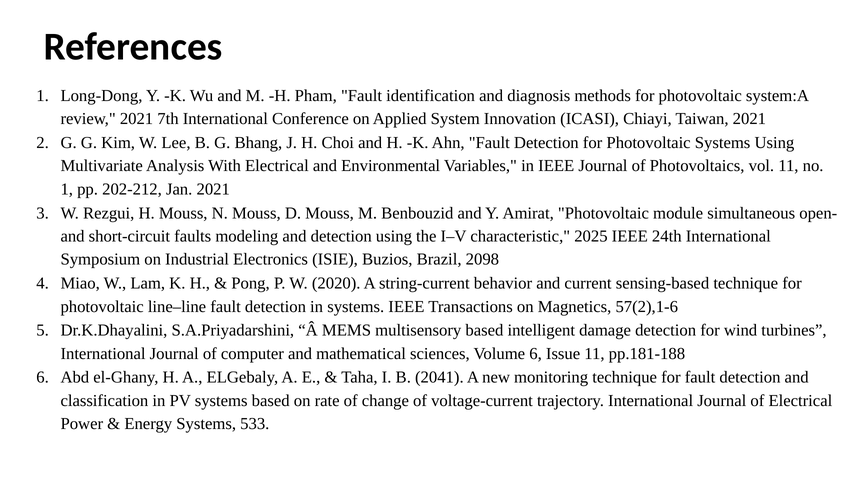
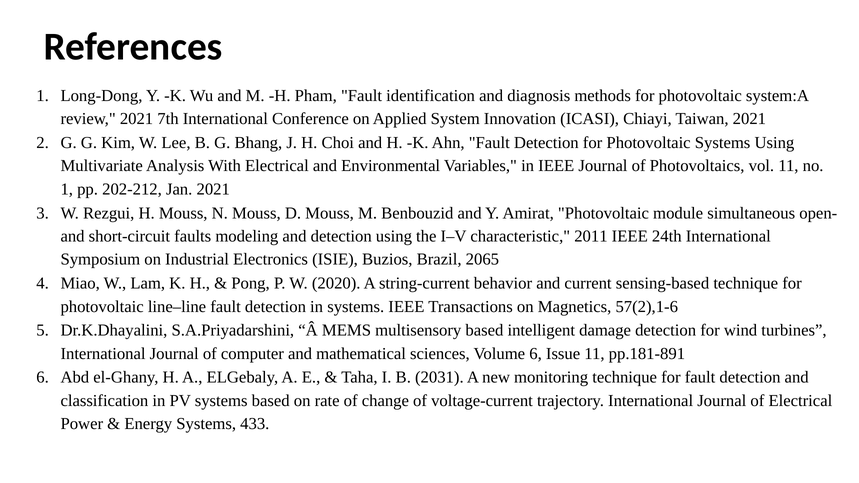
2025: 2025 -> 2011
2098: 2098 -> 2065
pp.181-188: pp.181-188 -> pp.181-891
2041: 2041 -> 2031
533: 533 -> 433
